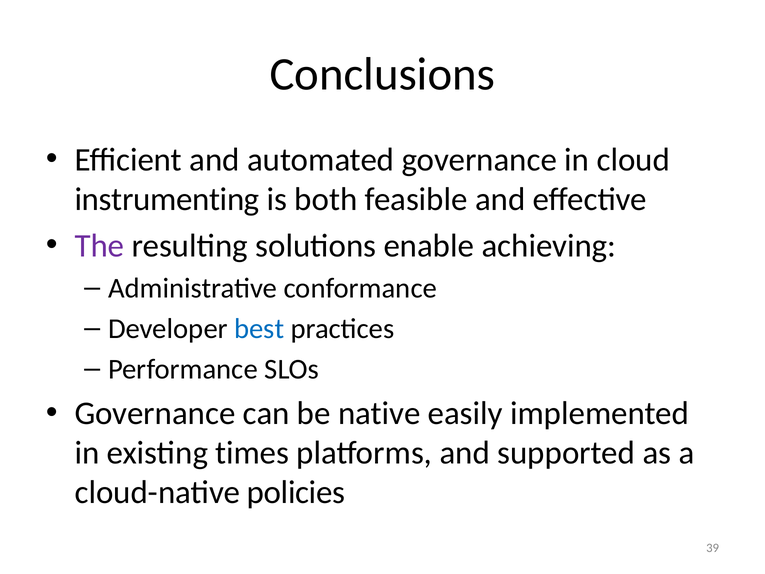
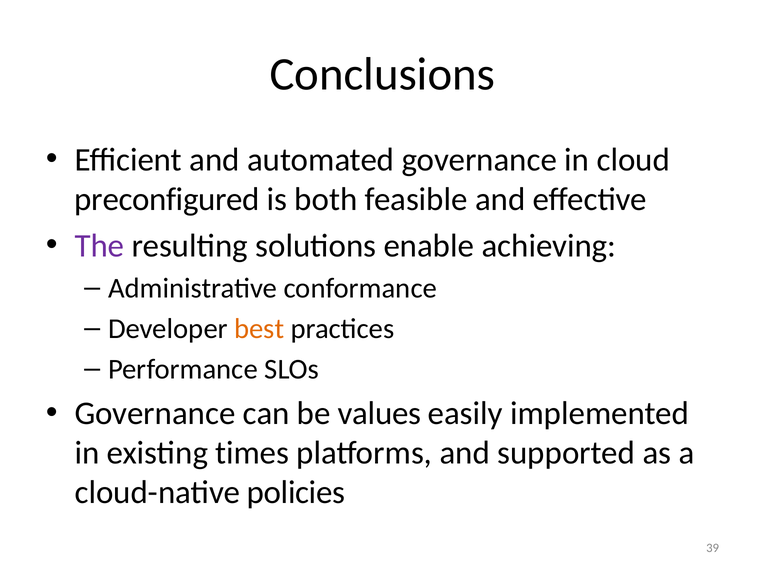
instrumenting: instrumenting -> preconfigured
best colour: blue -> orange
native: native -> values
